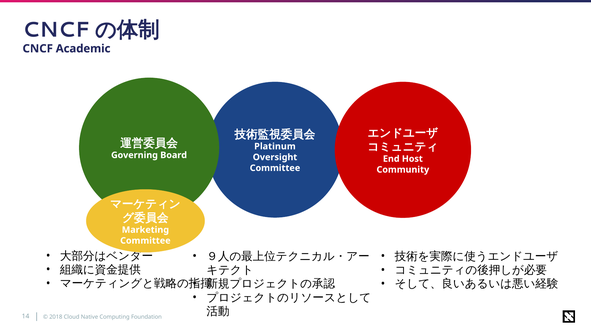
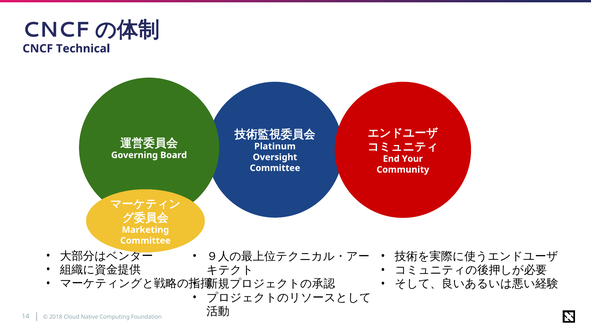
Academic: Academic -> Technical
Host: Host -> Your
